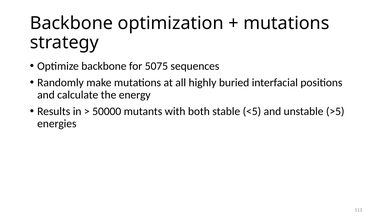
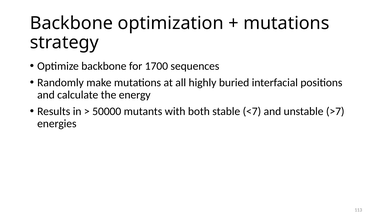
5075: 5075 -> 1700
<5: <5 -> <7
>5: >5 -> >7
